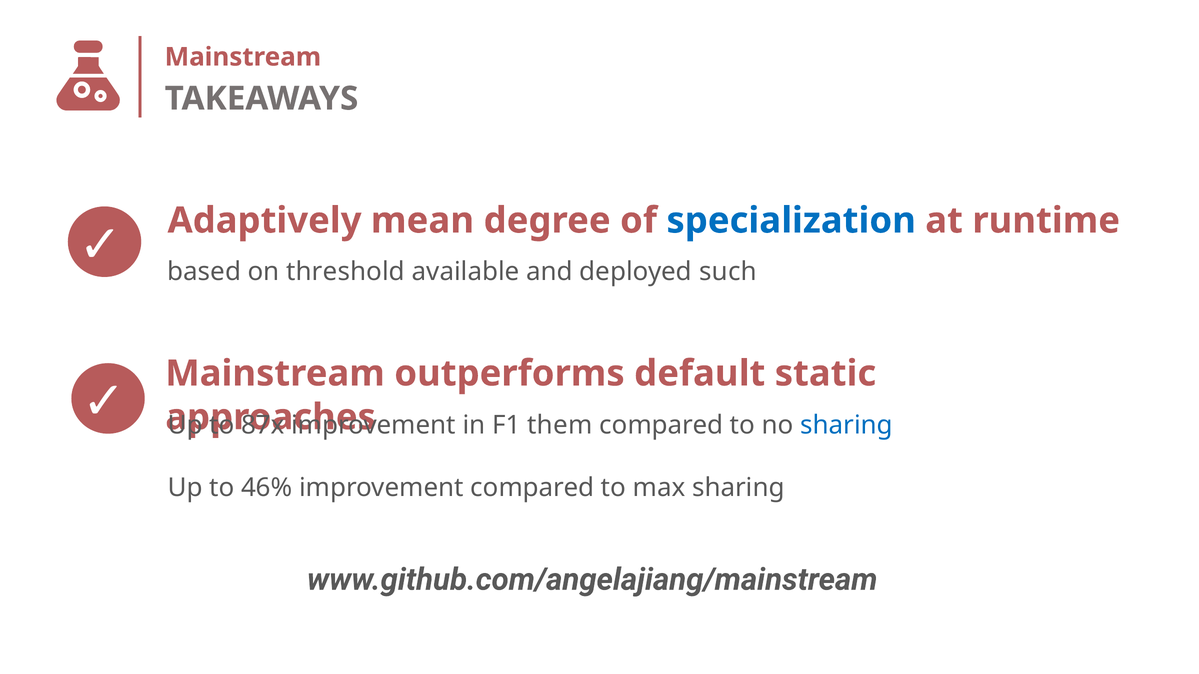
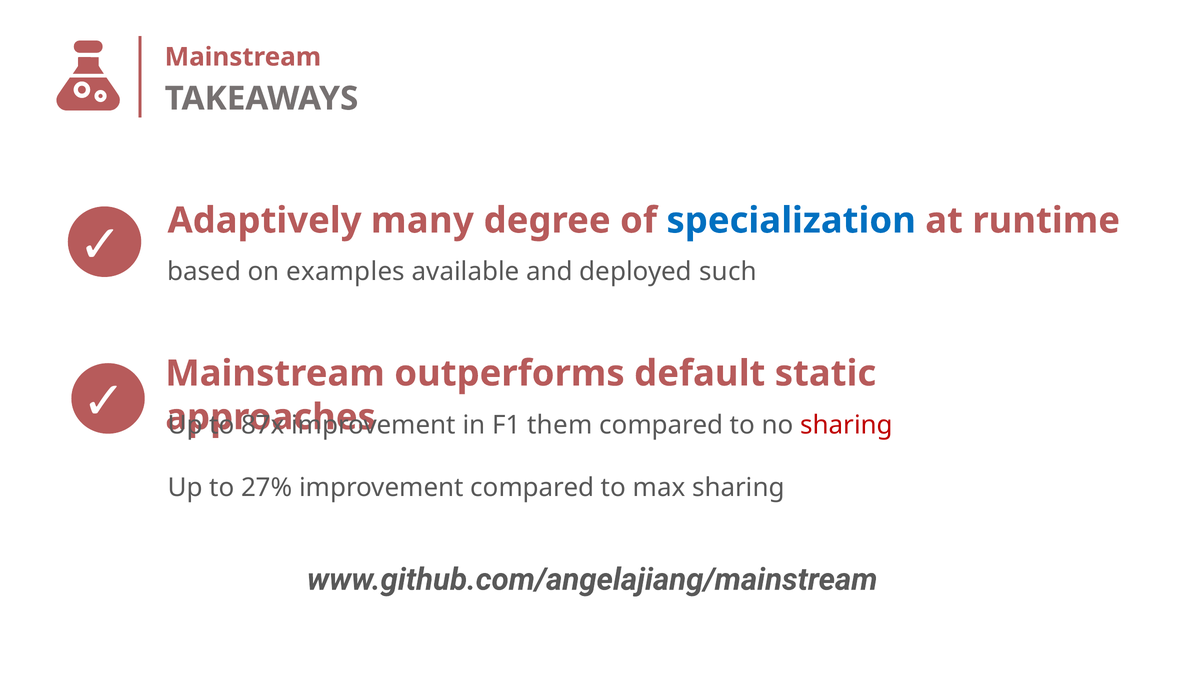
mean: mean -> many
threshold: threshold -> examples
sharing at (847, 425) colour: blue -> red
46%: 46% -> 27%
